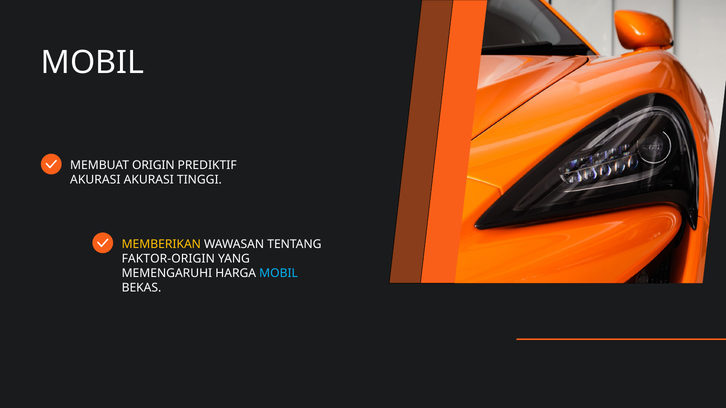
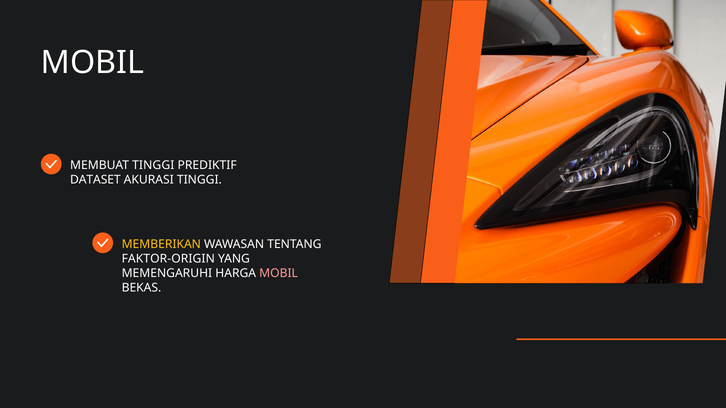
MEMBUAT ORIGIN: ORIGIN -> TINGGI
AKURASI at (95, 180): AKURASI -> DATASET
MOBIL at (279, 273) colour: light blue -> pink
